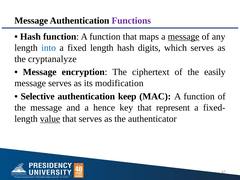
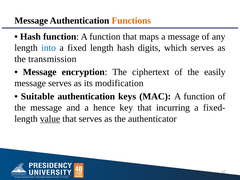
Functions colour: purple -> orange
message at (184, 37) underline: present -> none
cryptanalyze: cryptanalyze -> transmission
Selective: Selective -> Suitable
keep: keep -> keys
represent: represent -> incurring
